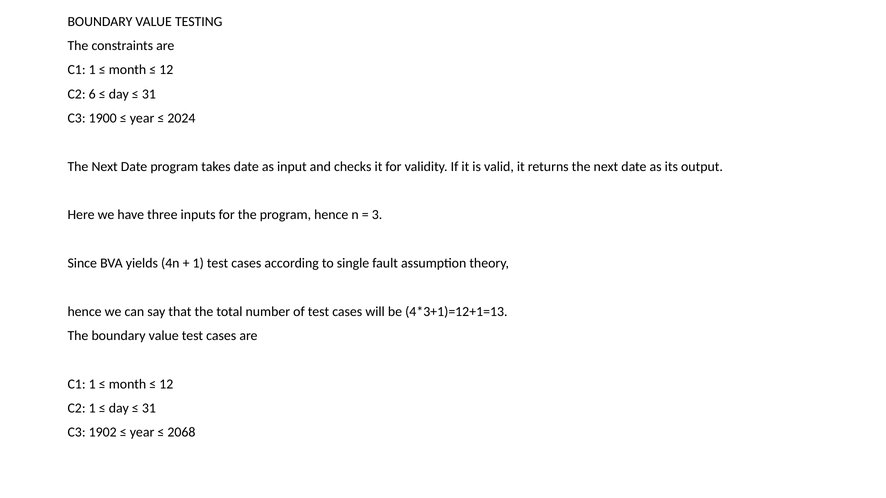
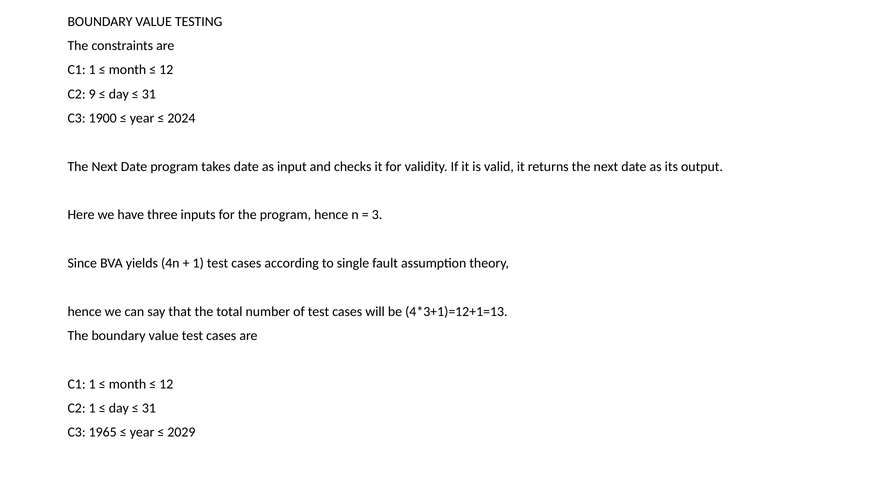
6: 6 -> 9
1902: 1902 -> 1965
2068: 2068 -> 2029
